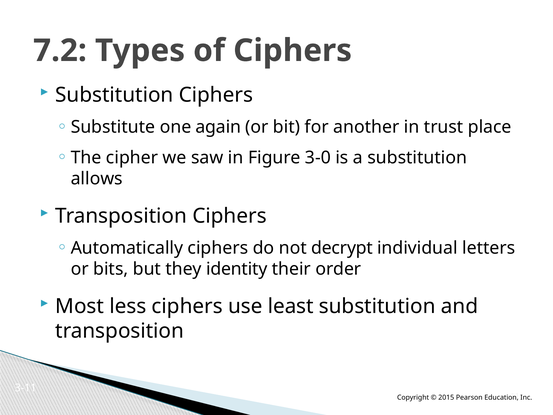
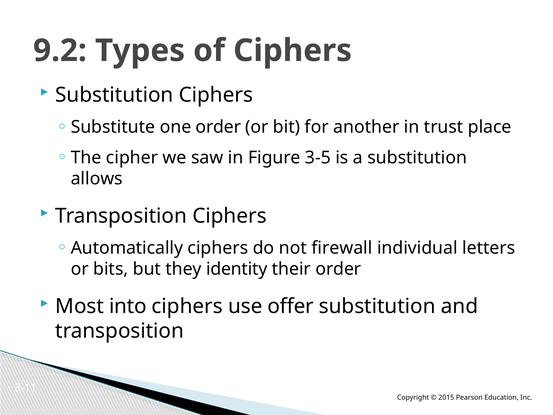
7.2: 7.2 -> 9.2
one again: again -> order
3-0: 3-0 -> 3-5
decrypt: decrypt -> firewall
less: less -> into
least: least -> offer
